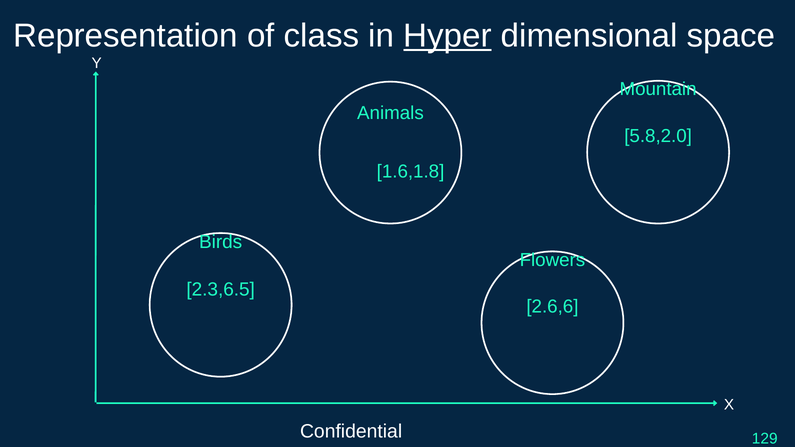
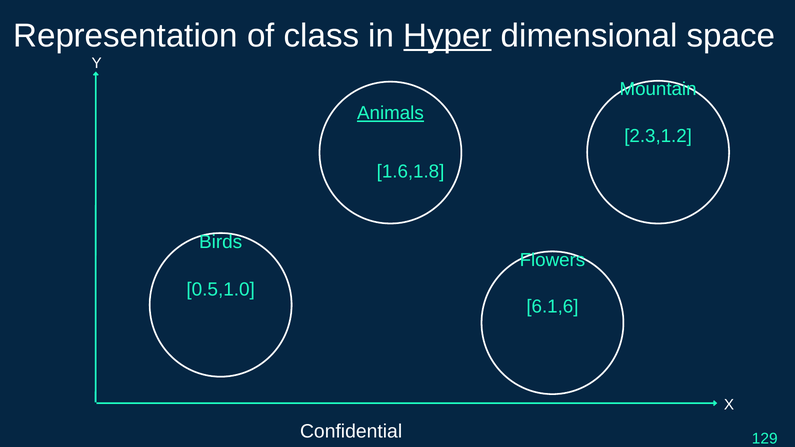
Animals underline: none -> present
5.8,2.0: 5.8,2.0 -> 2.3,1.2
2.3,6.5: 2.3,6.5 -> 0.5,1.0
2.6,6: 2.6,6 -> 6.1,6
